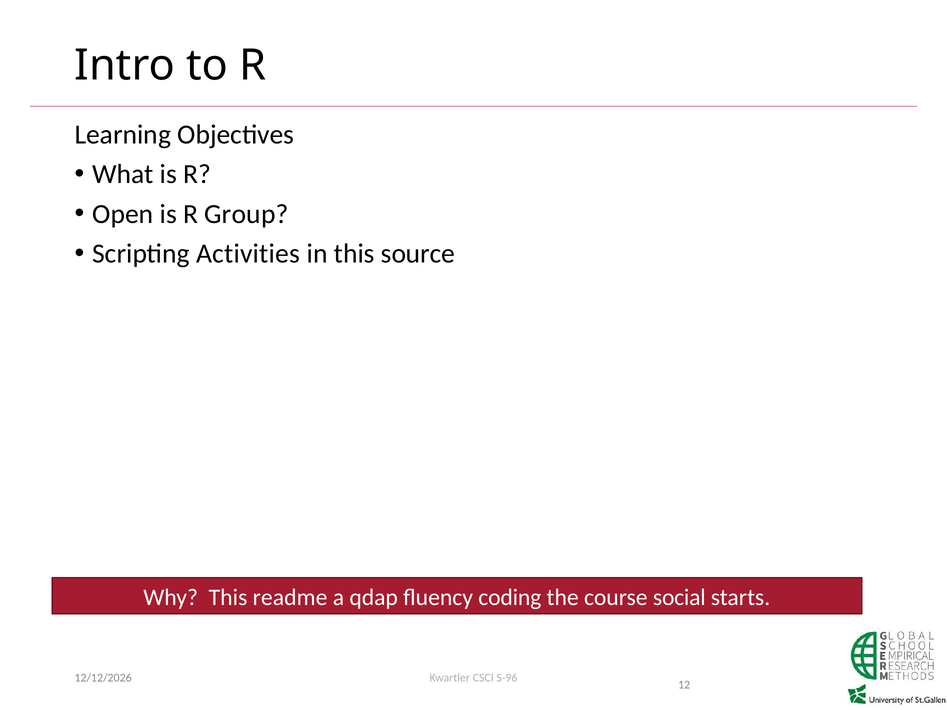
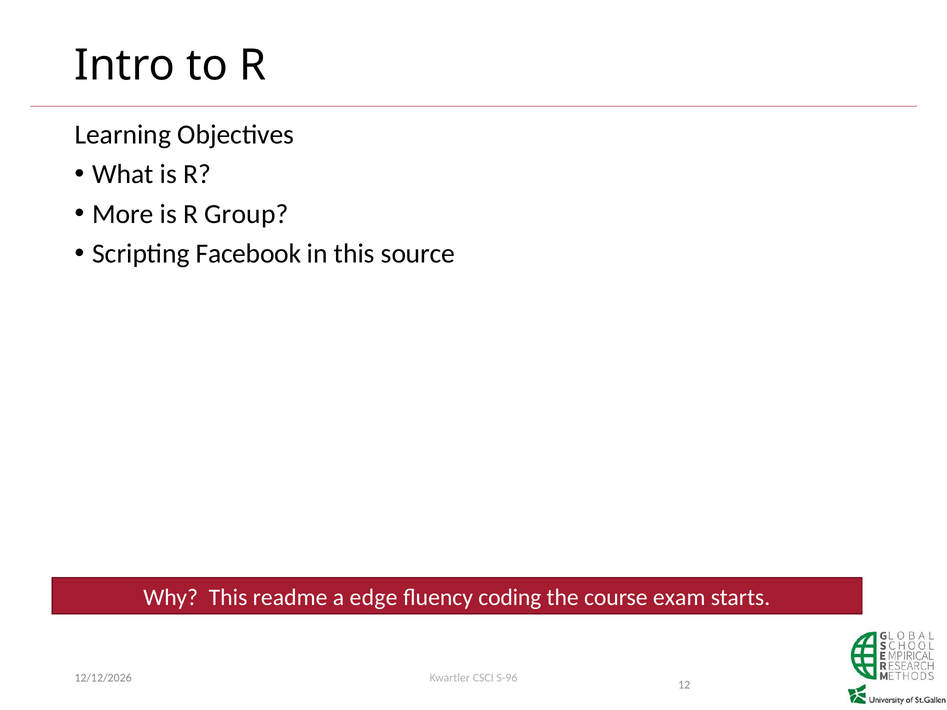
Open: Open -> More
Activities: Activities -> Facebook
qdap: qdap -> edge
social: social -> exam
